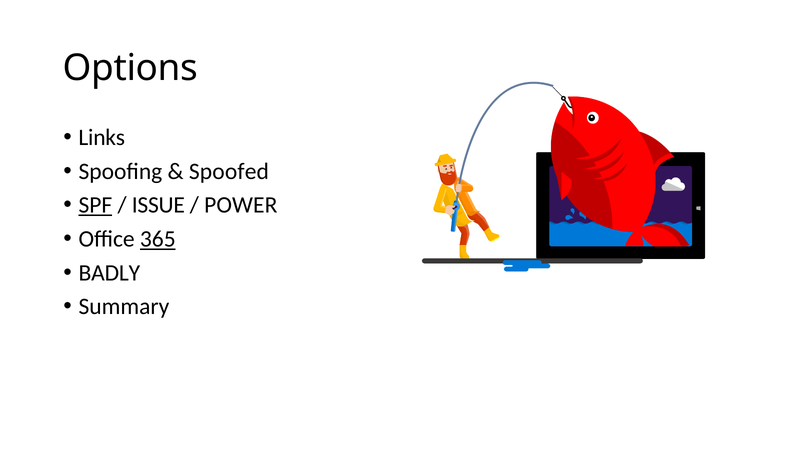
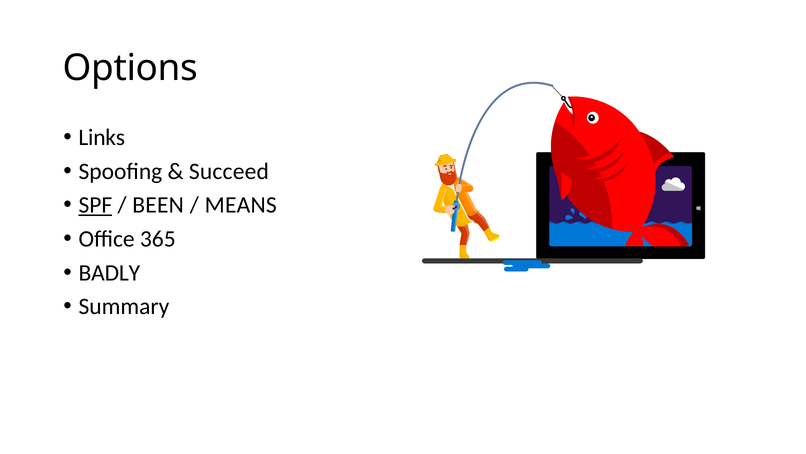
Spoofed: Spoofed -> Succeed
ISSUE: ISSUE -> BEEN
POWER: POWER -> MEANS
365 underline: present -> none
